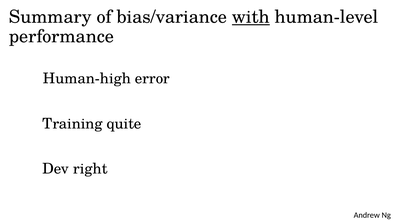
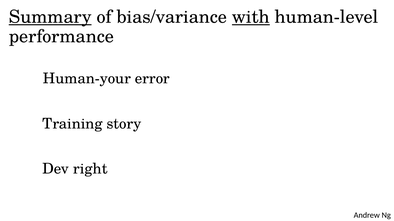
Summary underline: none -> present
Human-high: Human-high -> Human-your
quite: quite -> story
